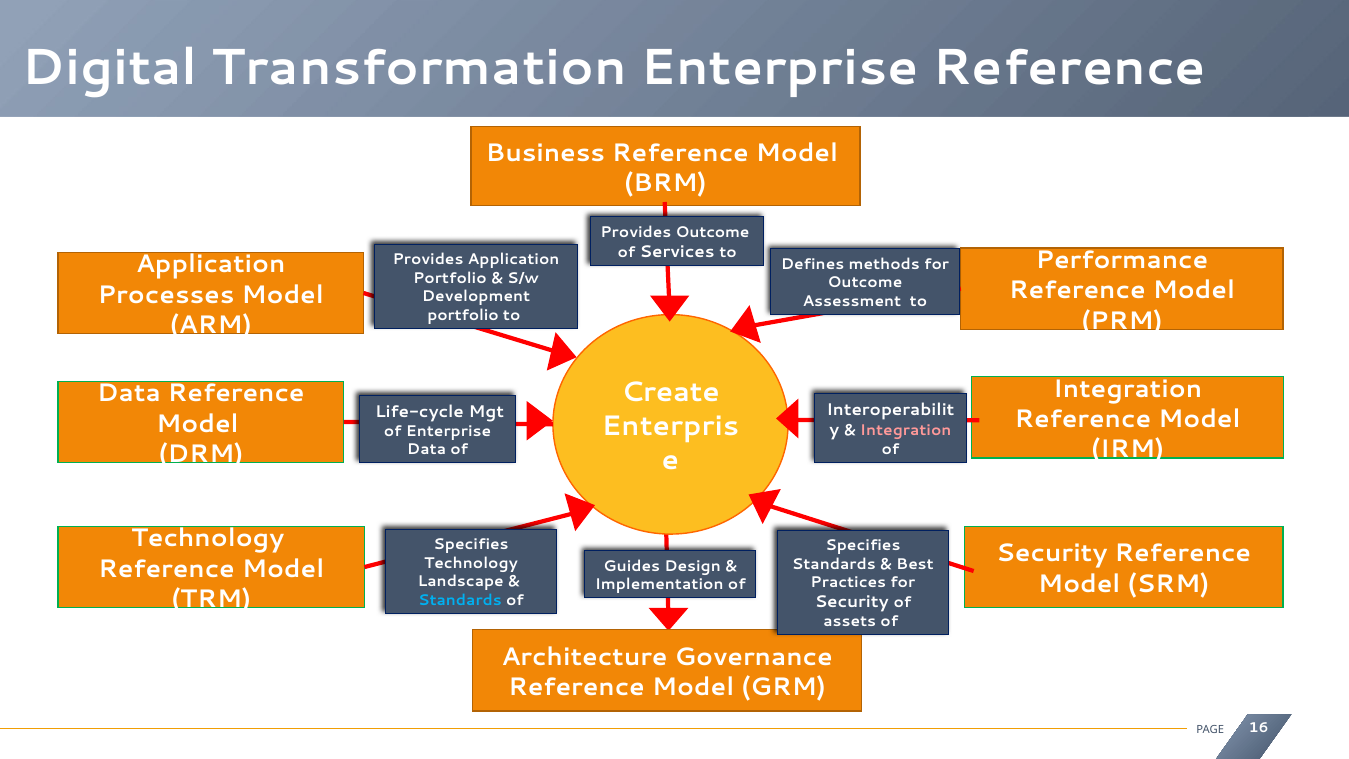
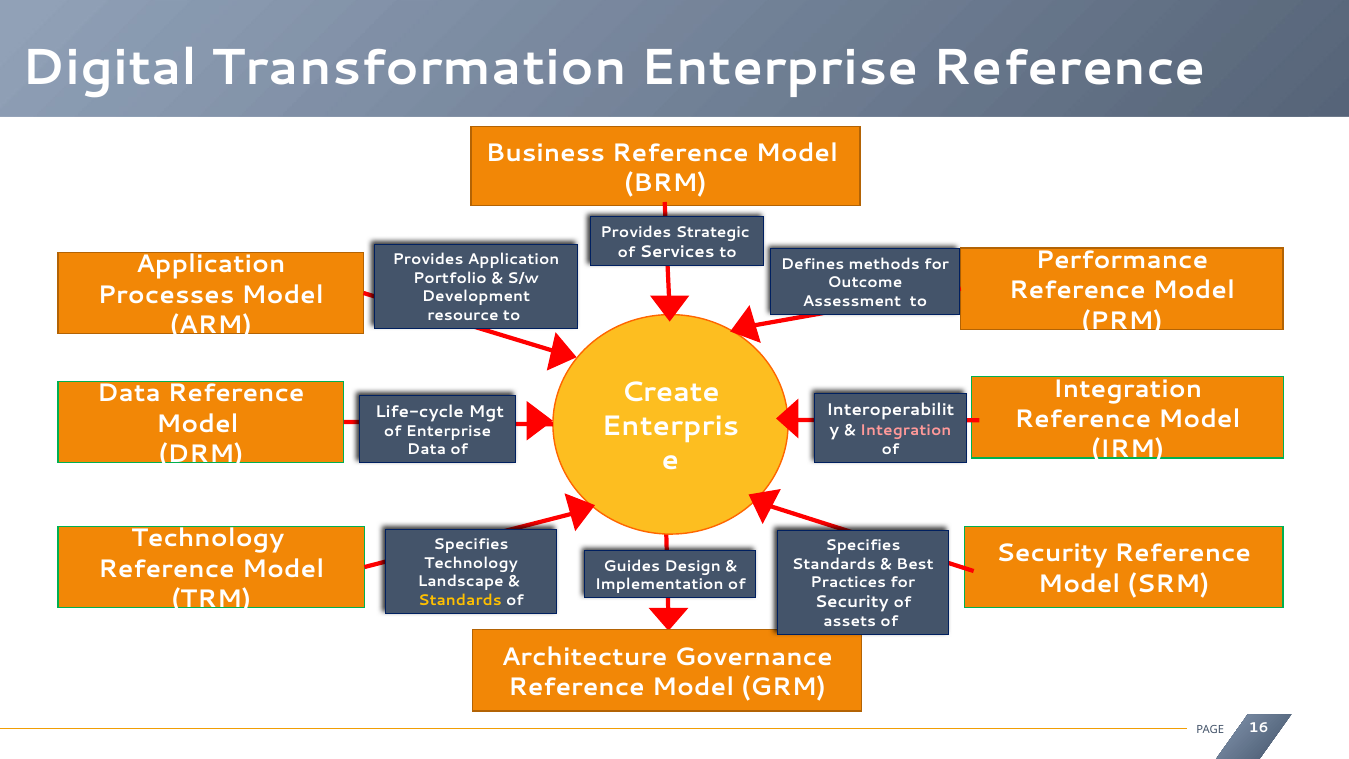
Provides Outcome: Outcome -> Strategic
portfolio at (463, 315): portfolio -> resource
Standards at (460, 600) colour: light blue -> yellow
